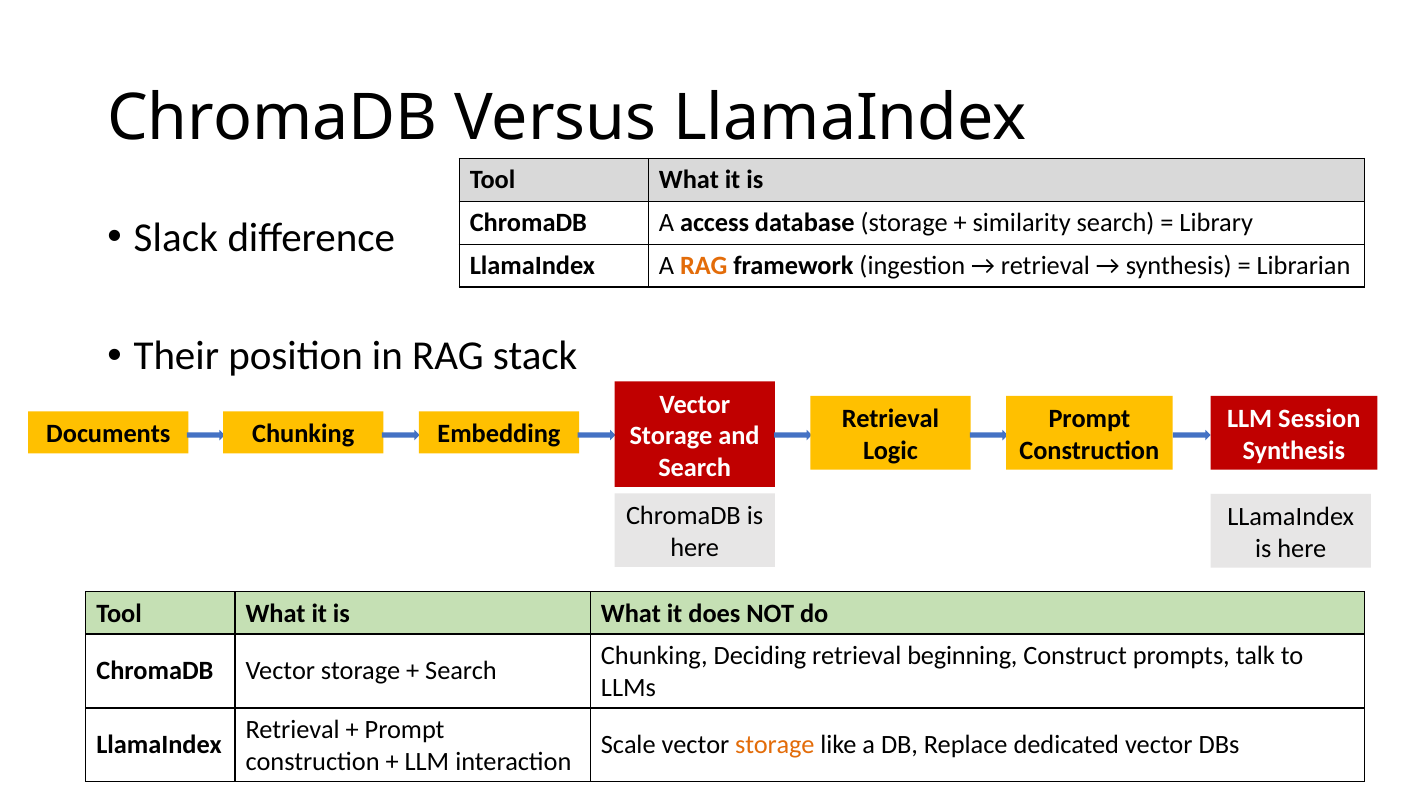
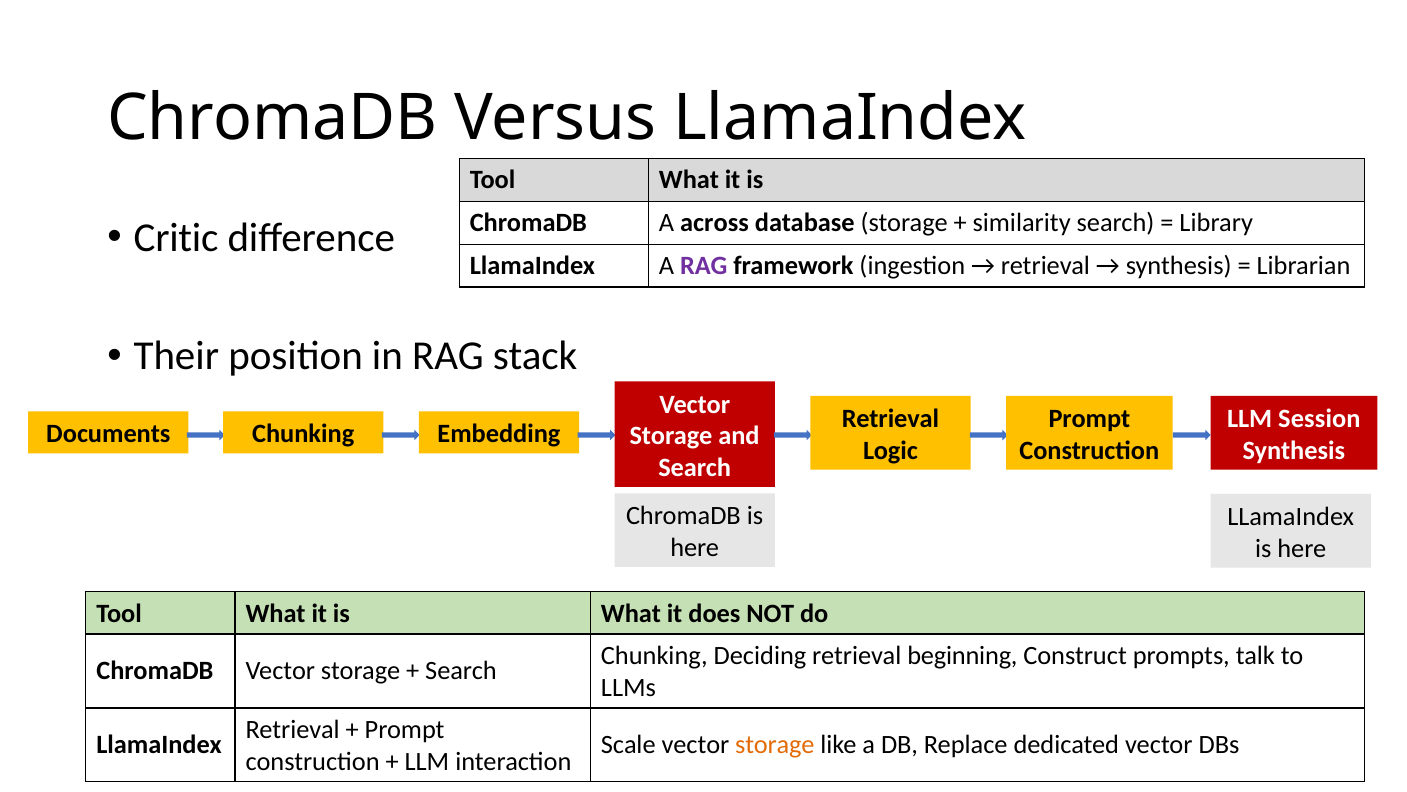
access: access -> across
Slack: Slack -> Critic
RAG at (704, 266) colour: orange -> purple
